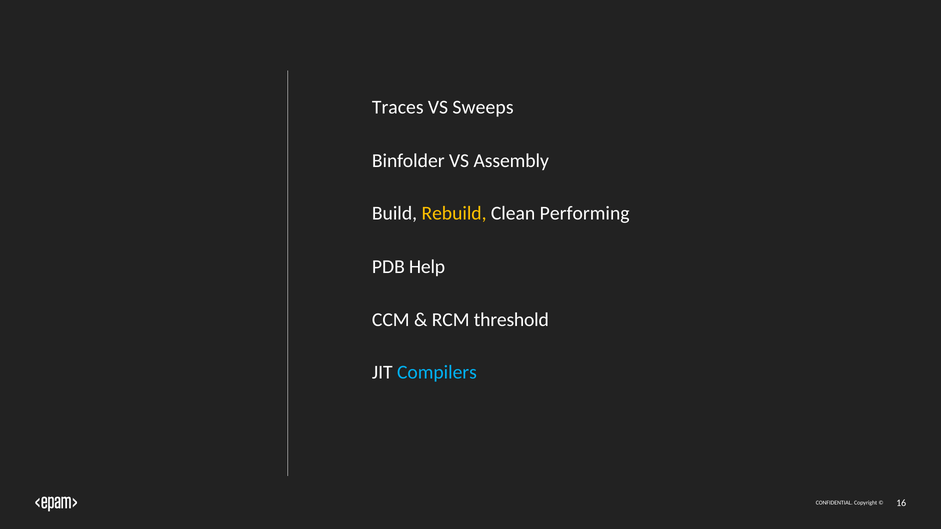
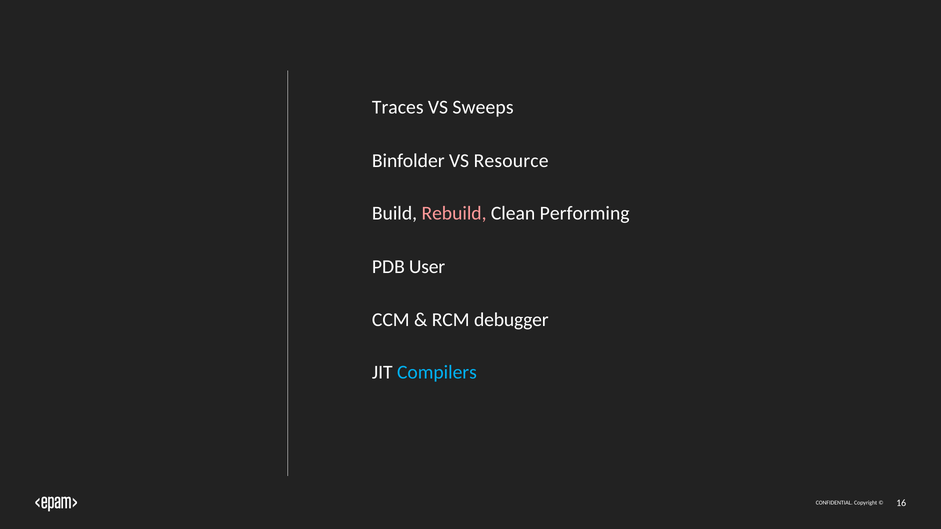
Assembly: Assembly -> Resource
Rebuild colour: yellow -> pink
Help: Help -> User
threshold: threshold -> debugger
